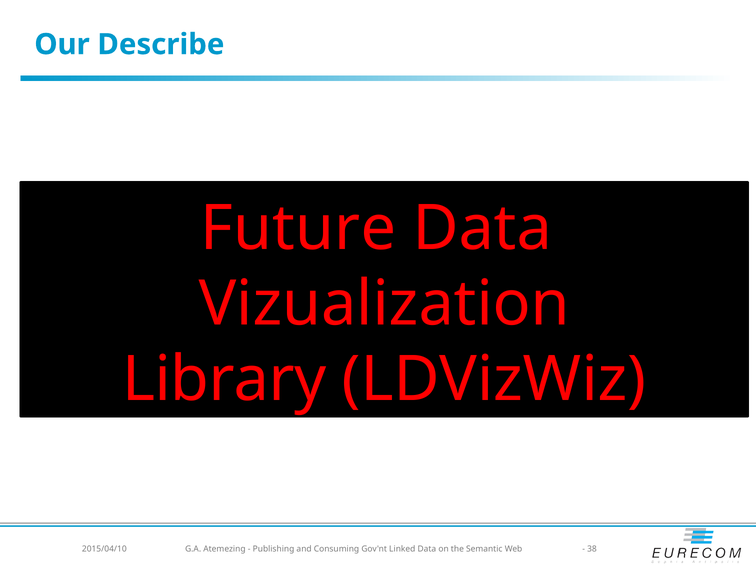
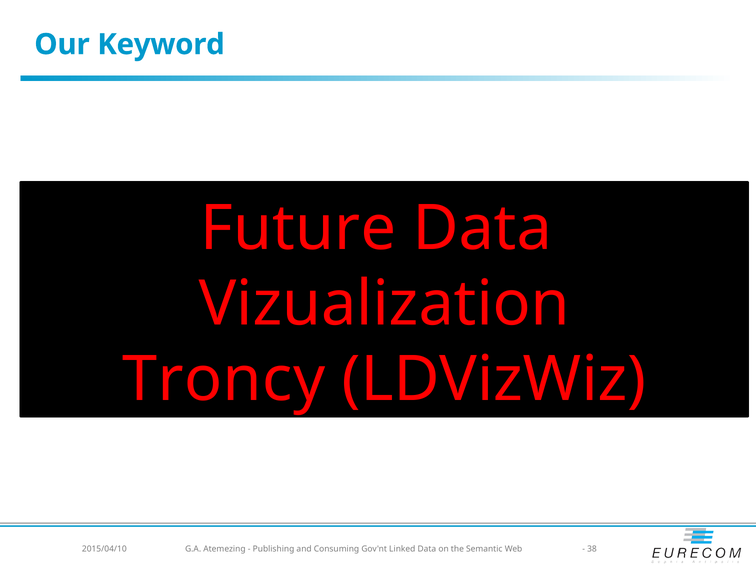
Describe: Describe -> Keyword
Library: Library -> Troncy
